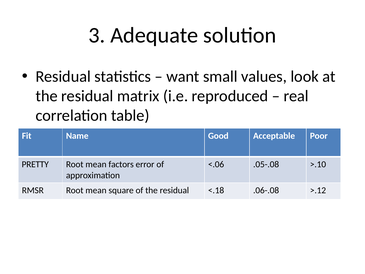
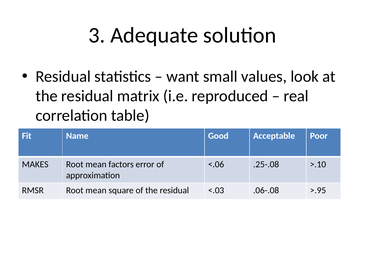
PRETTY: PRETTY -> MAKES
.05-.08: .05-.08 -> .25-.08
<.18: <.18 -> <.03
>.12: >.12 -> >.95
